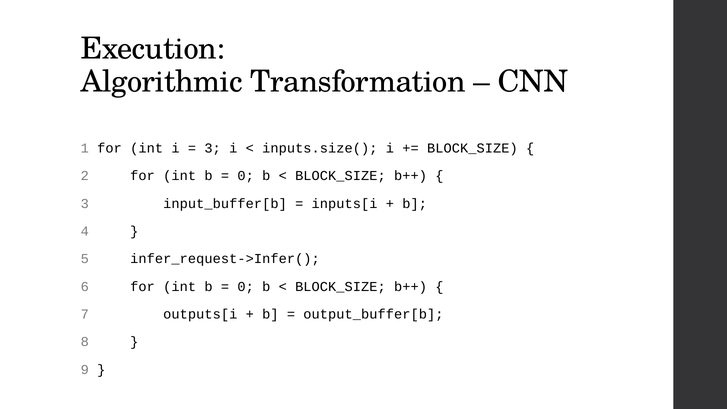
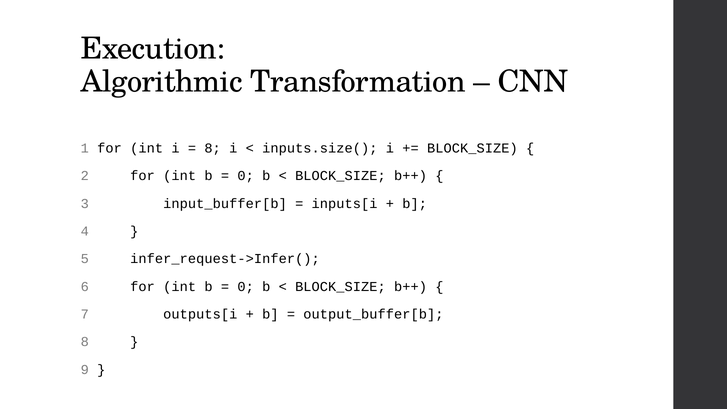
3 at (213, 148): 3 -> 8
